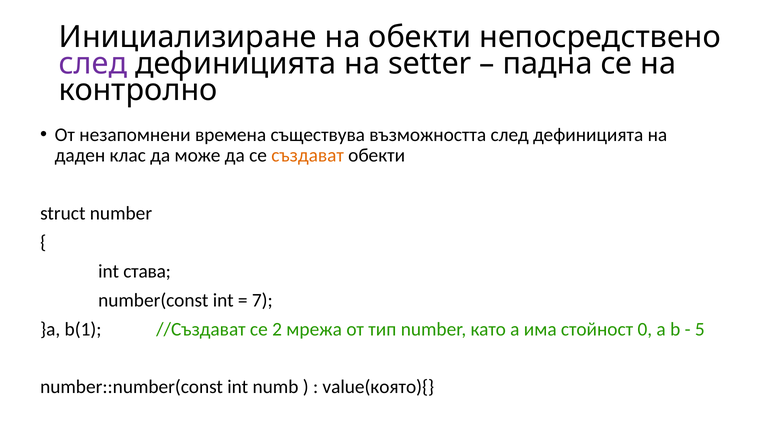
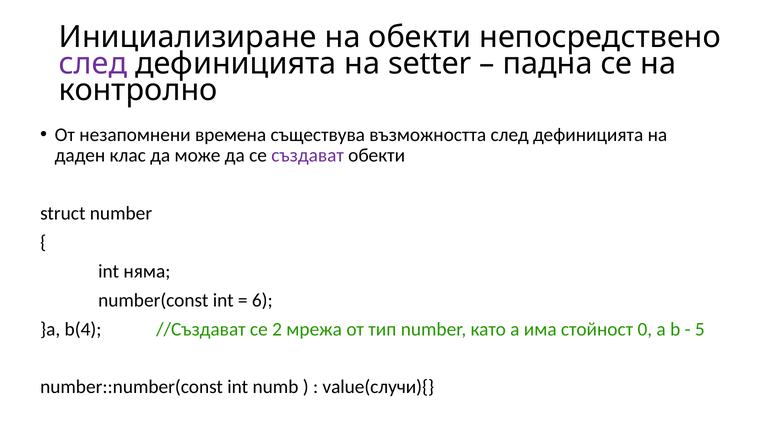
създават colour: orange -> purple
става: става -> няма
7: 7 -> 6
b(1: b(1 -> b(4
value(която){: value(която){ -> value(случи){
